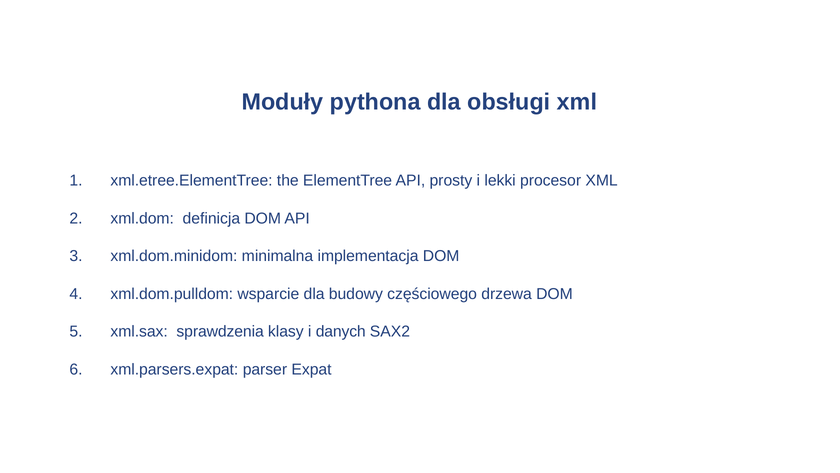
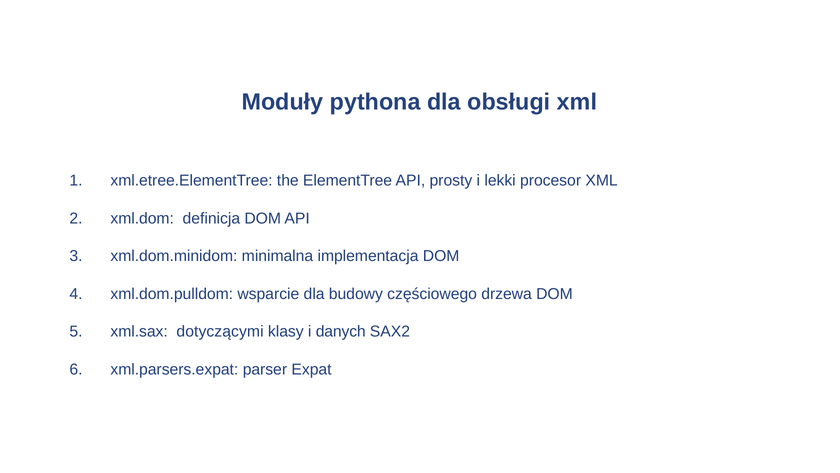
sprawdzenia: sprawdzenia -> dotyczącymi
